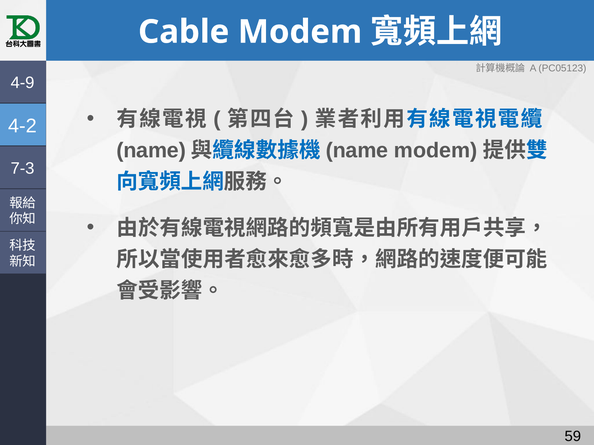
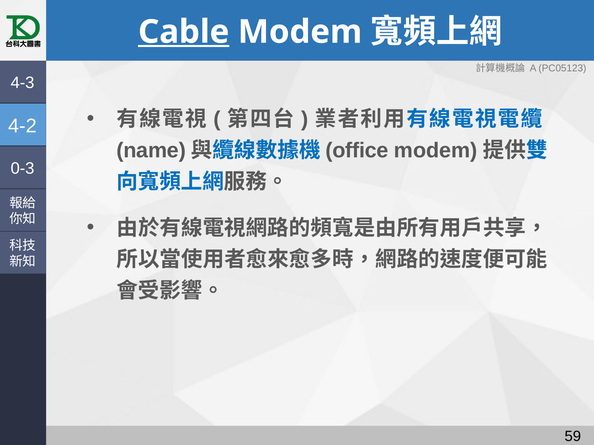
Cable underline: none -> present
4-9: 4-9 -> 4-3
name at (357, 151): name -> office
7-3: 7-3 -> 0-3
